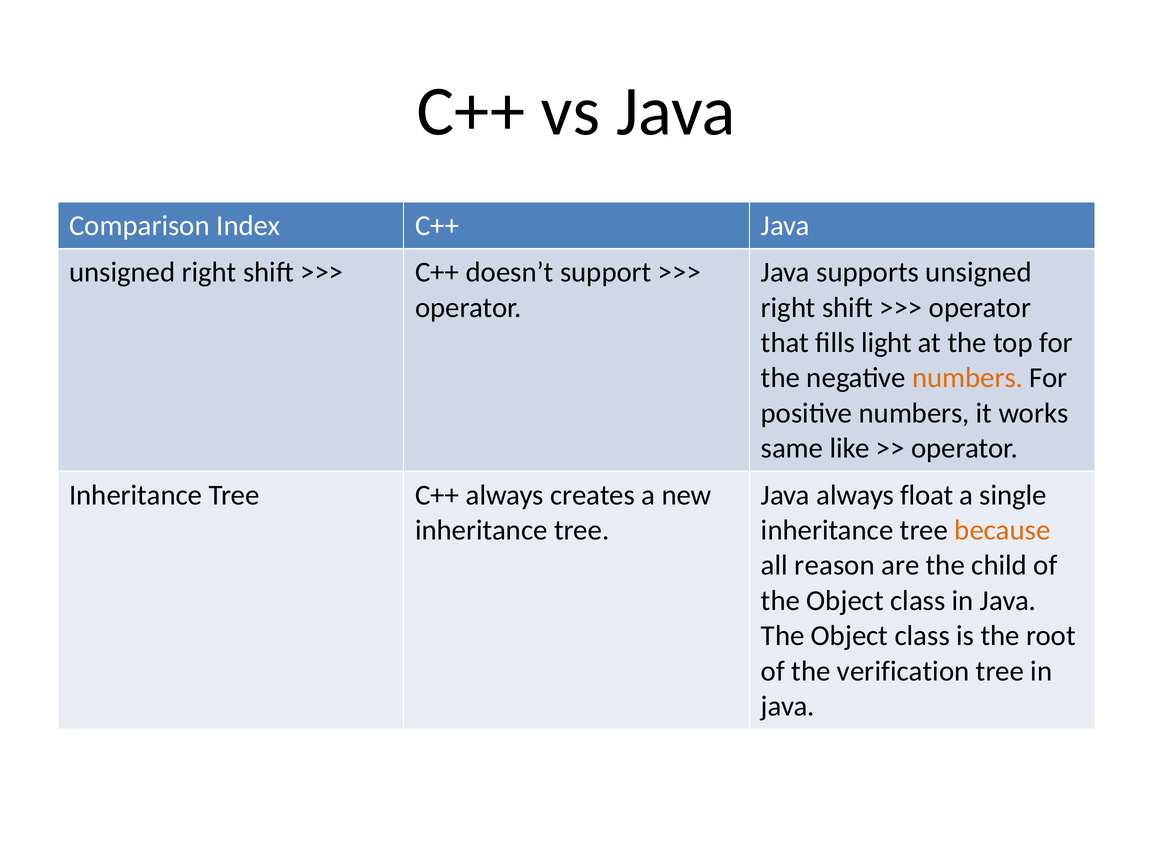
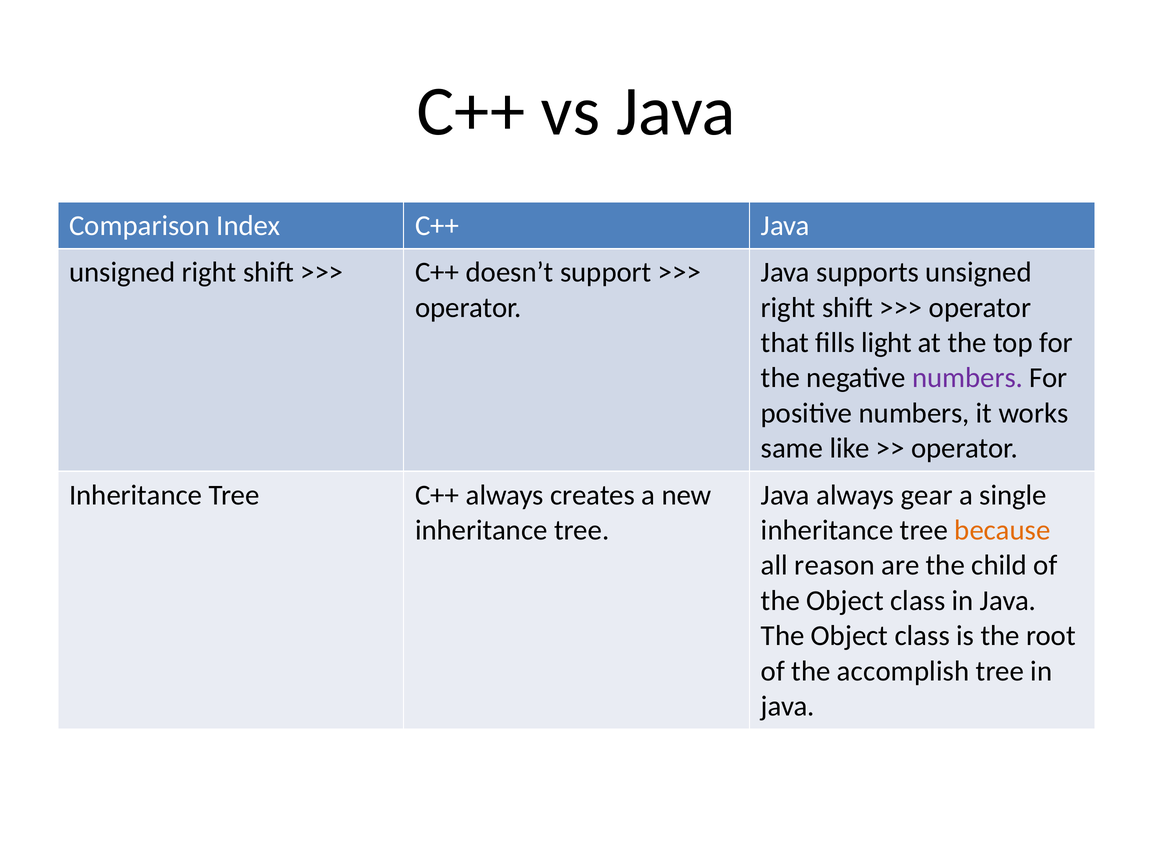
numbers at (968, 378) colour: orange -> purple
float: float -> gear
verification: verification -> accomplish
